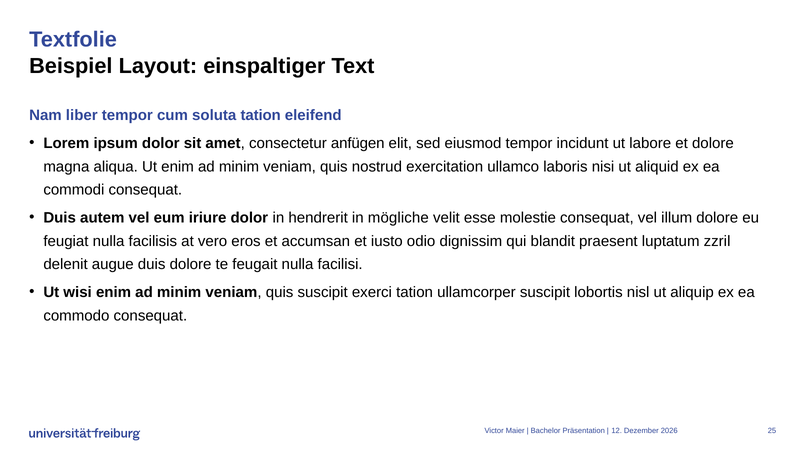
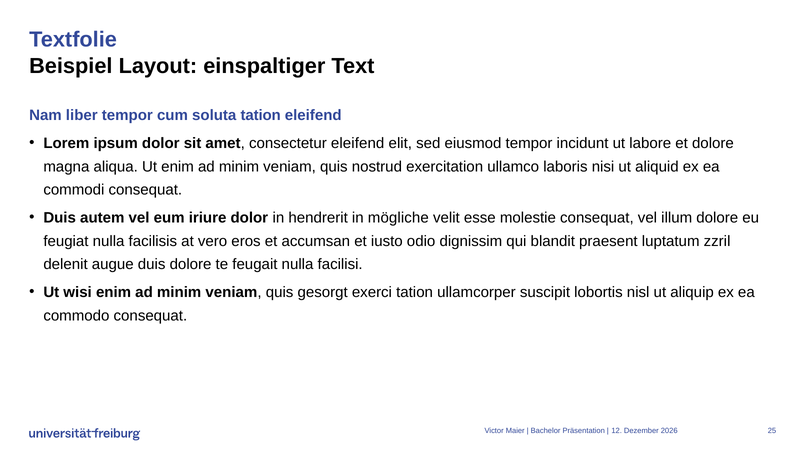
consectetur anfügen: anfügen -> eleifend
quis suscipit: suscipit -> gesorgt
